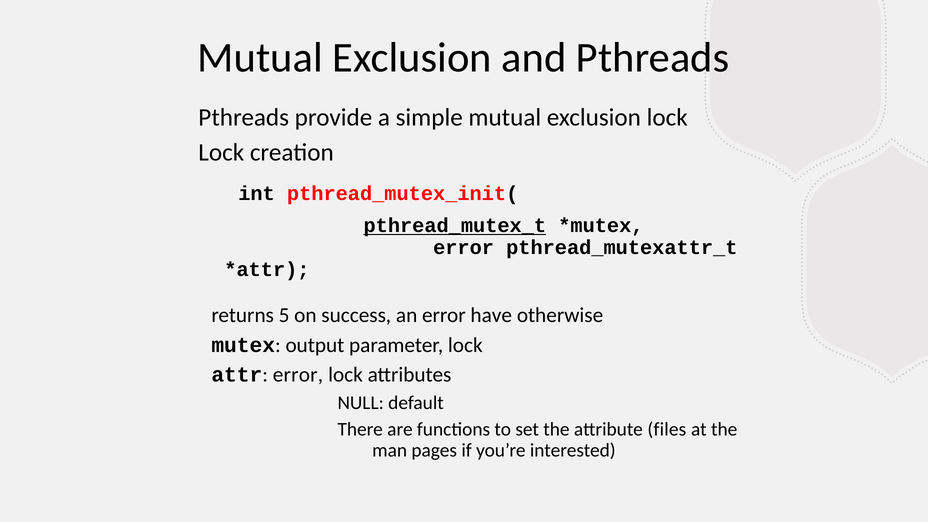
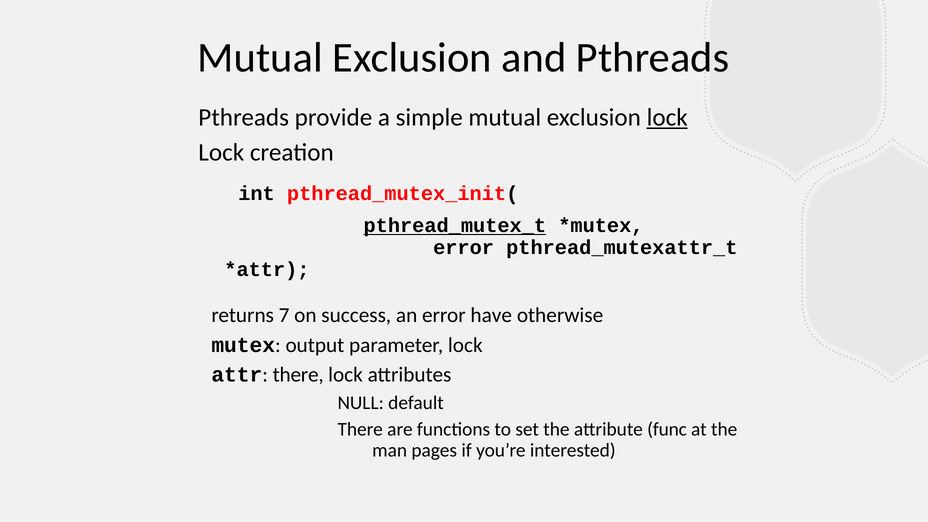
lock at (667, 117) underline: none -> present
5: 5 -> 7
attr error: error -> there
files: files -> func
